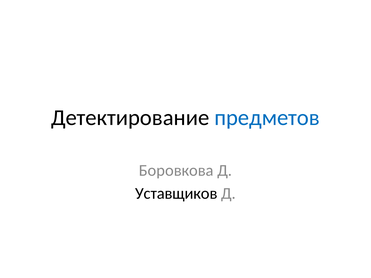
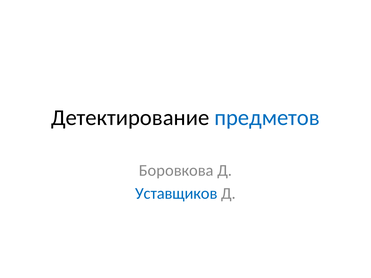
Уставщиков colour: black -> blue
